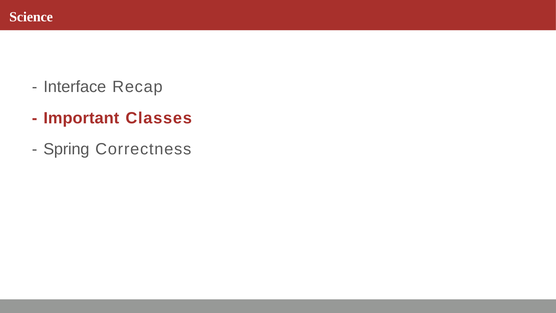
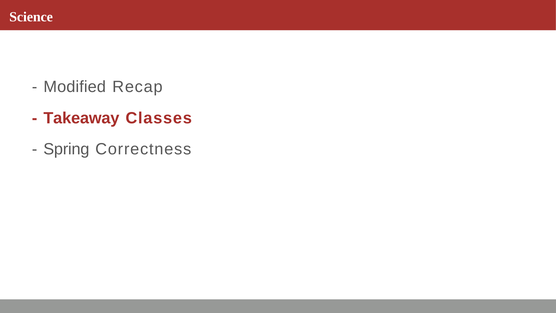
Interface: Interface -> Modified
Important: Important -> Takeaway
